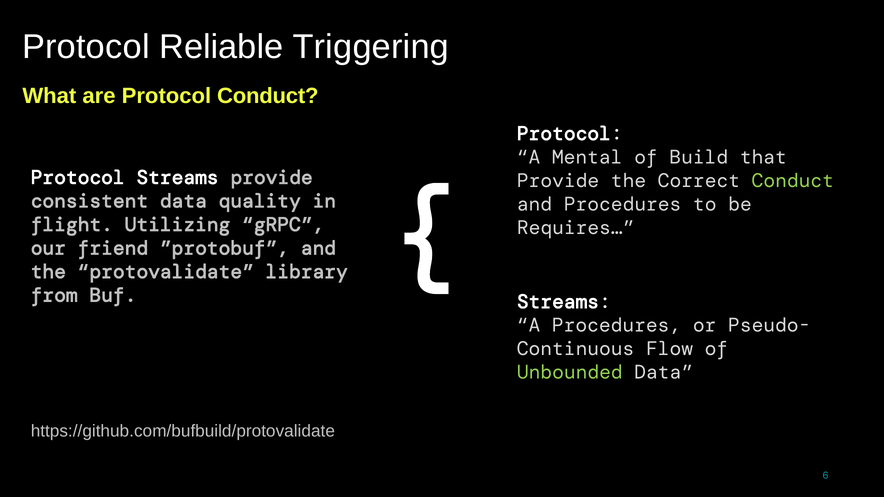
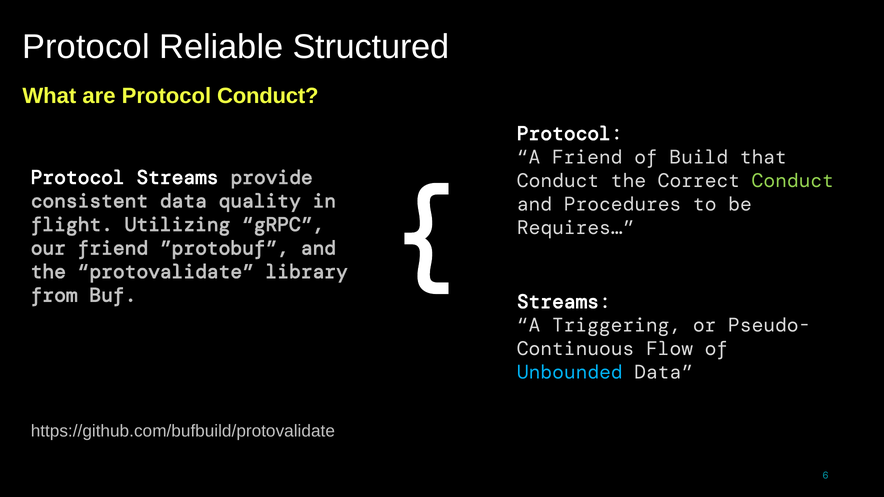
Triggering: Triggering -> Structured
A Mental: Mental -> Friend
Provide at (558, 181): Provide -> Conduct
A Procedures: Procedures -> Triggering
Unbounded colour: light green -> light blue
